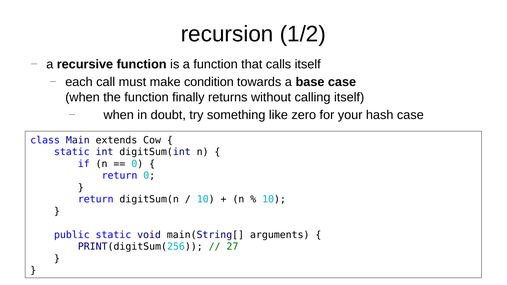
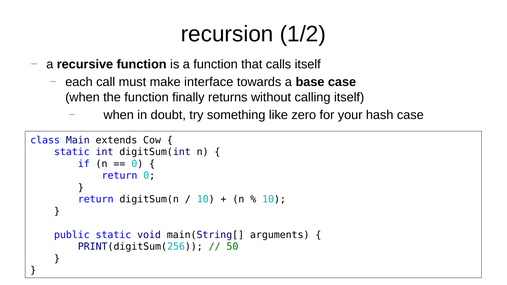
condition: condition -> interface
27: 27 -> 50
